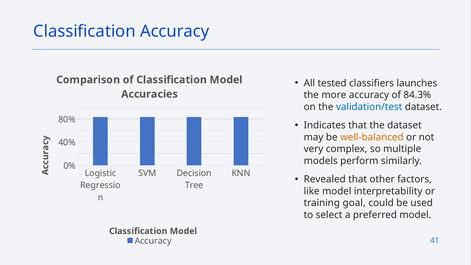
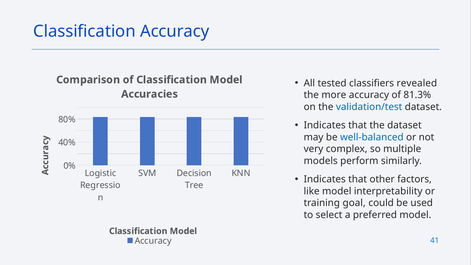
launches: launches -> revealed
84.3%: 84.3% -> 81.3%
well-balanced colour: orange -> blue
Revealed at (325, 179): Revealed -> Indicates
